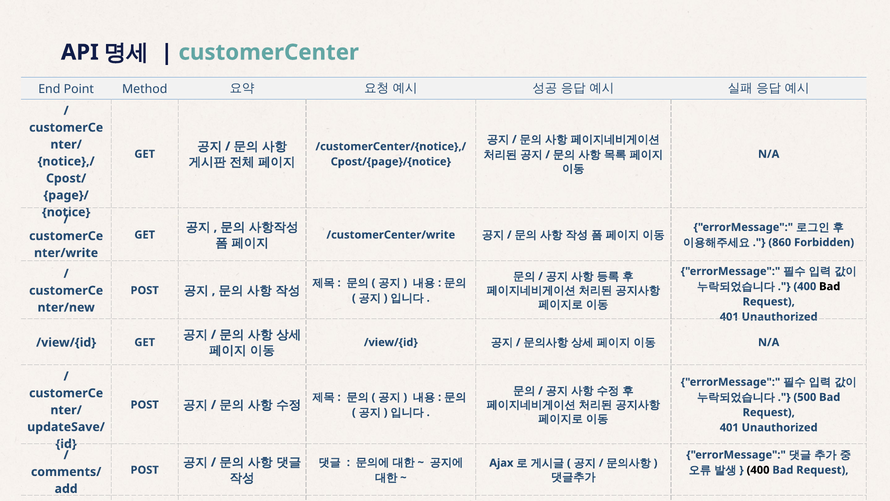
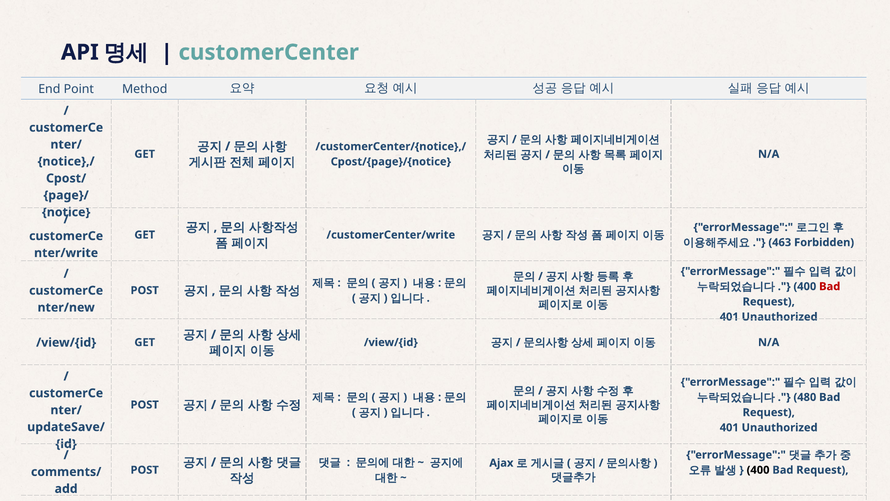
860: 860 -> 463
Bad at (830, 286) colour: black -> red
500: 500 -> 480
